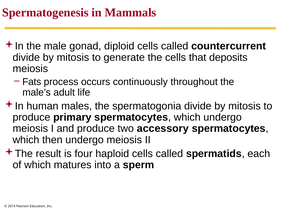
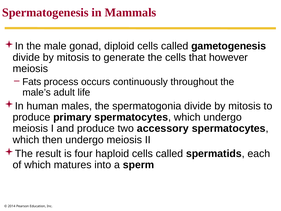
countercurrent: countercurrent -> gametogenesis
deposits: deposits -> however
